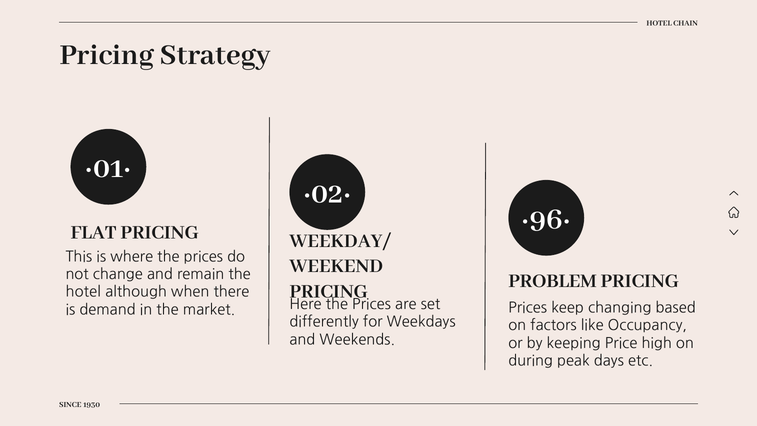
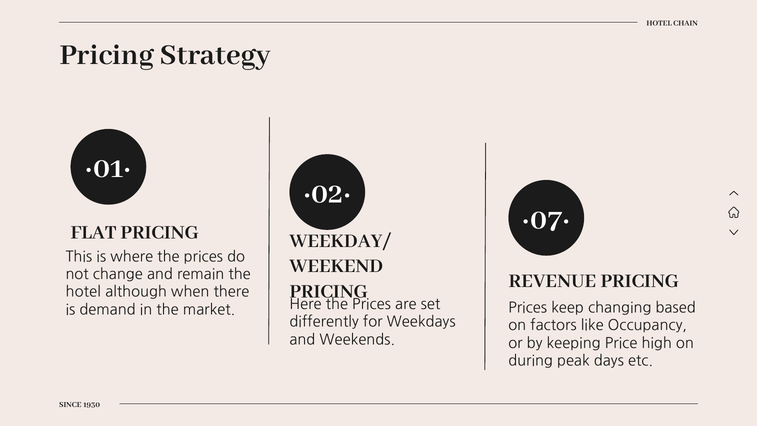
·96·: ·96· -> ·07·
PROBLEM: PROBLEM -> REVENUE
